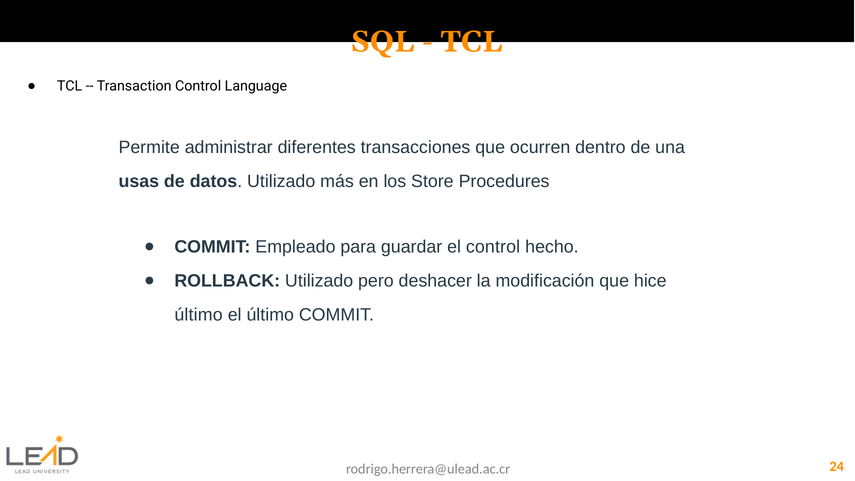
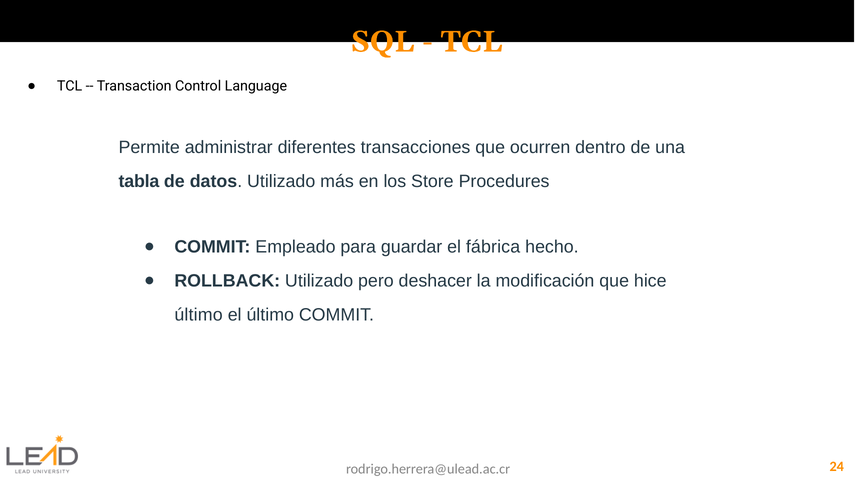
usas: usas -> tabla
el control: control -> fábrica
